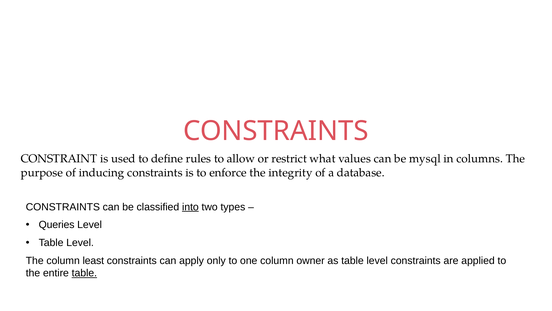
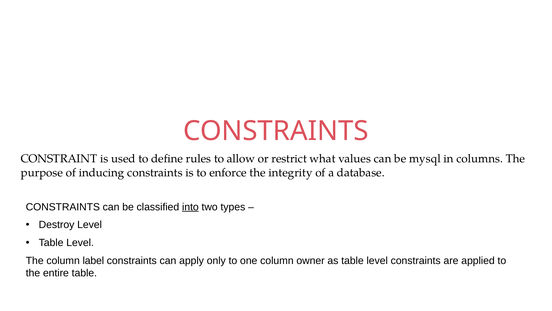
Queries: Queries -> Destroy
least: least -> label
table at (84, 273) underline: present -> none
